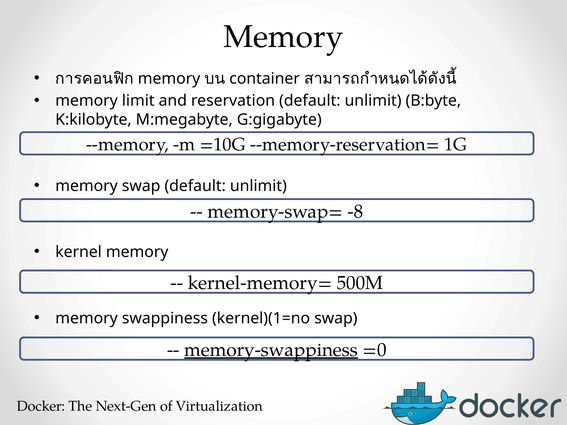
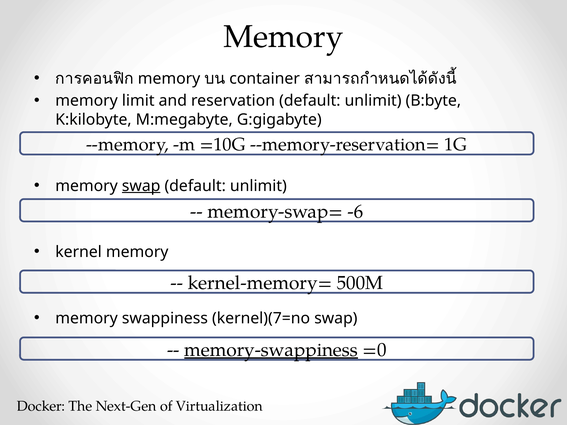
swap at (141, 186) underline: none -> present
-8: -8 -> -6
kernel)(1=no: kernel)(1=no -> kernel)(7=no
